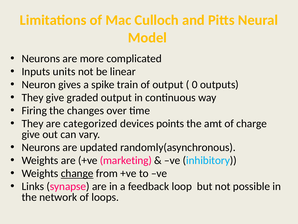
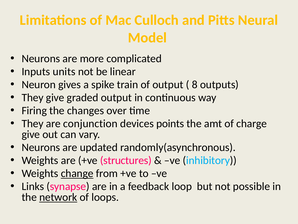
0: 0 -> 8
categorized: categorized -> conjunction
marketing: marketing -> structures
network underline: none -> present
